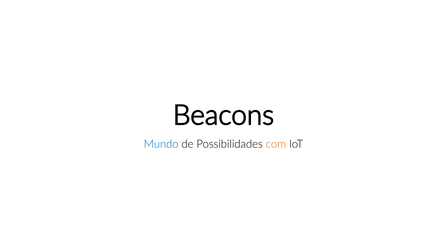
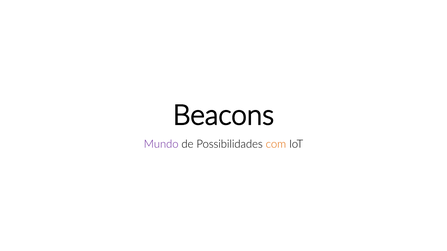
Mundo colour: blue -> purple
